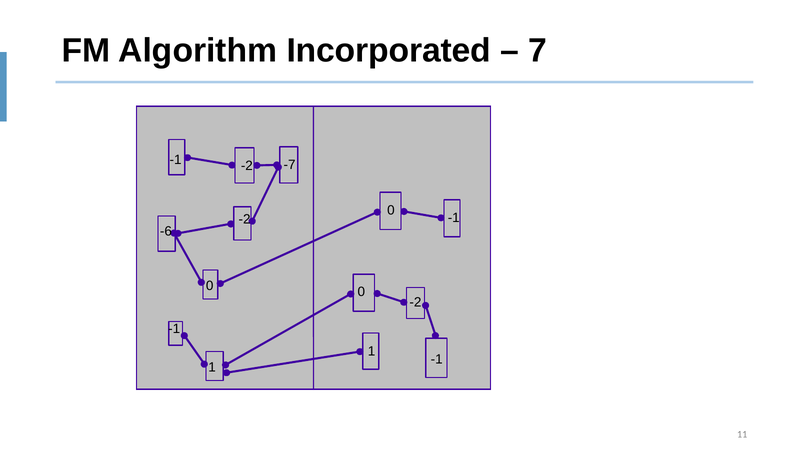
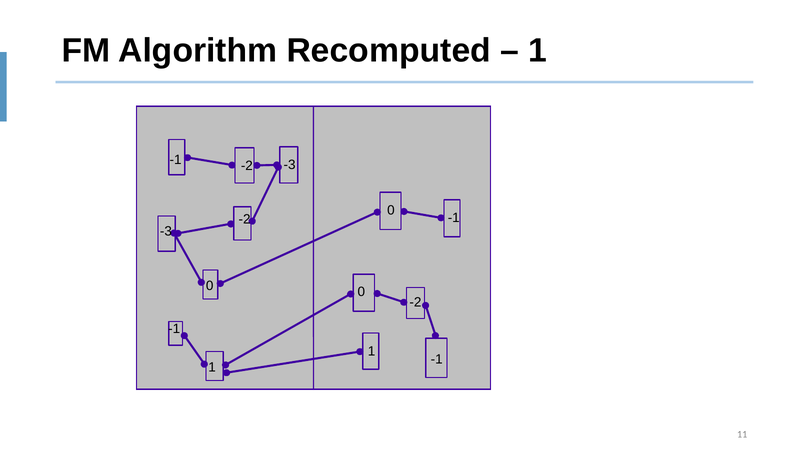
Incorporated: Incorporated -> Recomputed
7 at (538, 50): 7 -> 1
-7 at (290, 165): -7 -> -3
-6 at (166, 231): -6 -> -3
